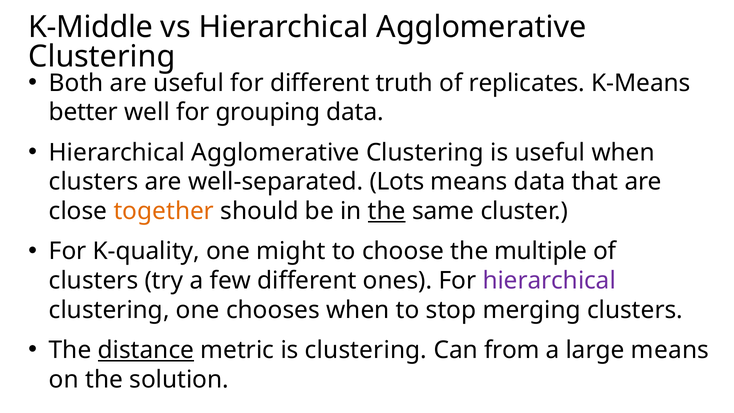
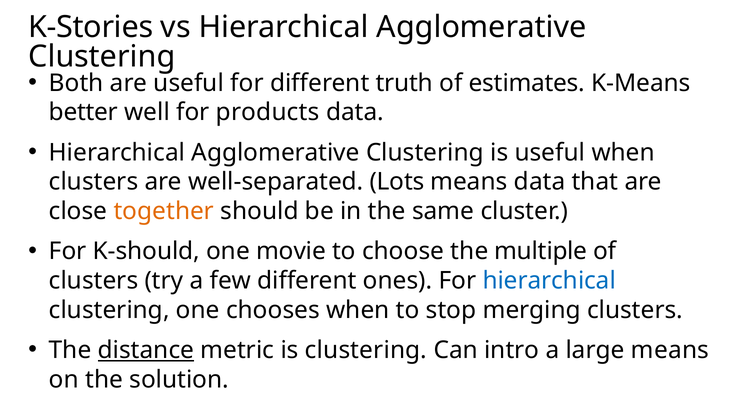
K-Middle: K-Middle -> K-Stories
replicates: replicates -> estimates
grouping: grouping -> products
the at (387, 211) underline: present -> none
K-quality: K-quality -> K-should
might: might -> movie
hierarchical at (549, 281) colour: purple -> blue
from: from -> intro
